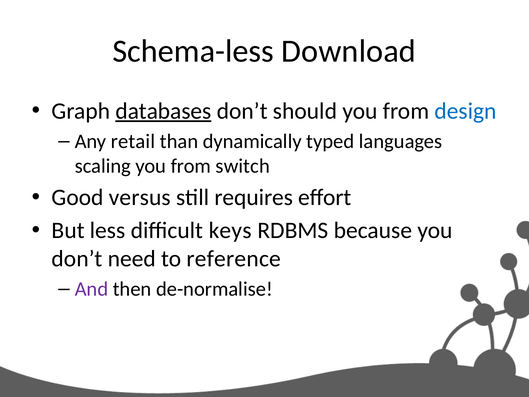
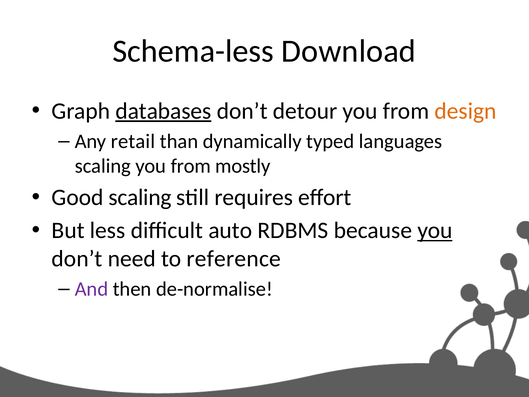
should: should -> detour
design colour: blue -> orange
switch: switch -> mostly
Good versus: versus -> scaling
keys: keys -> auto
you at (435, 230) underline: none -> present
